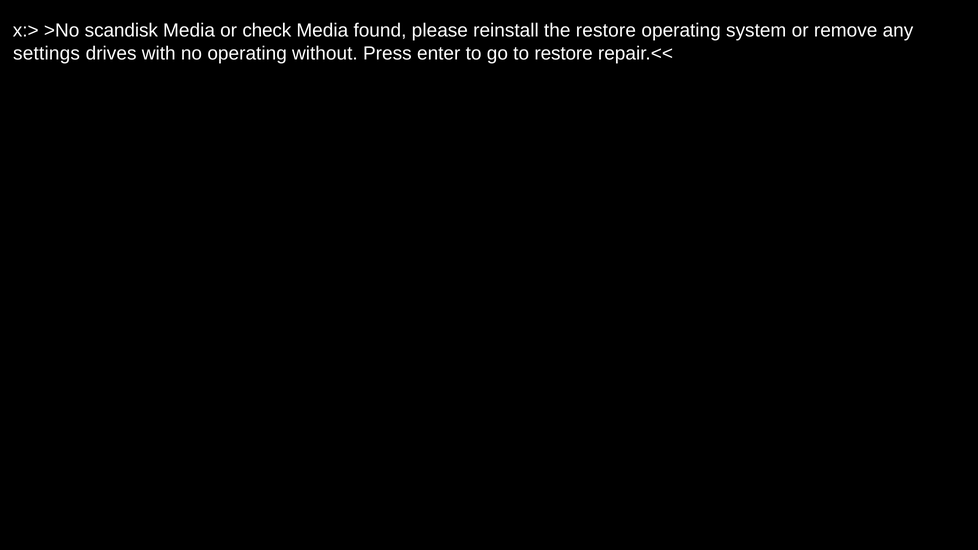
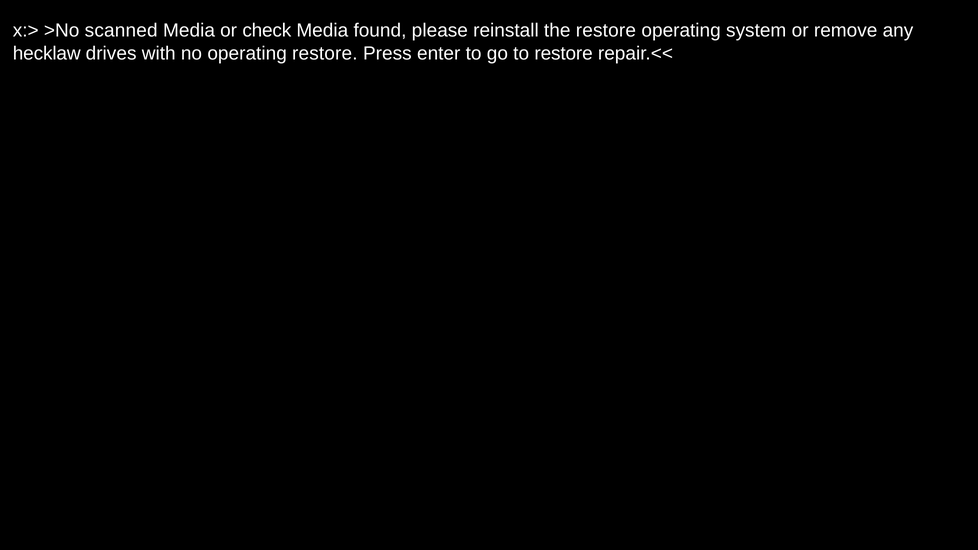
scandisk: scandisk -> scanned
settings: settings -> hecklaw
operating without: without -> restore
